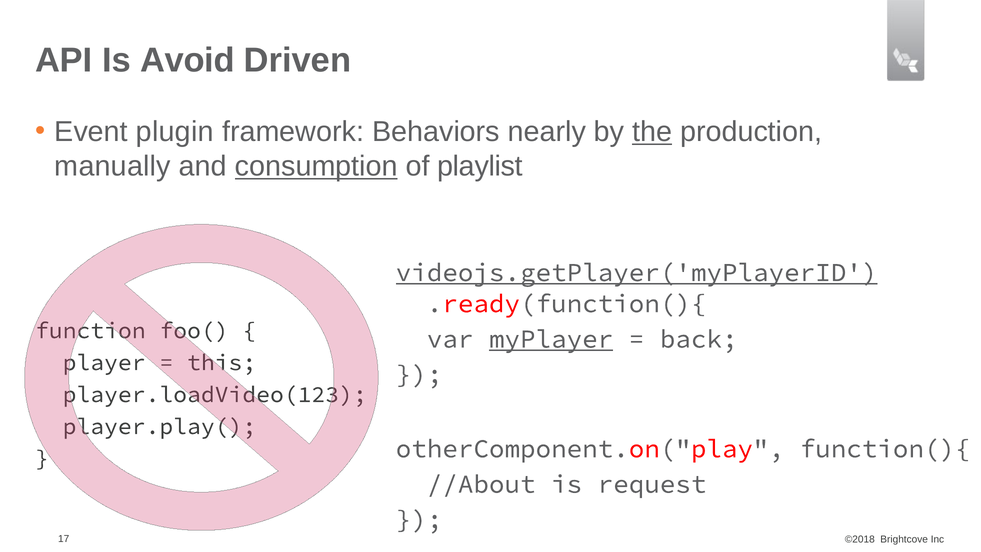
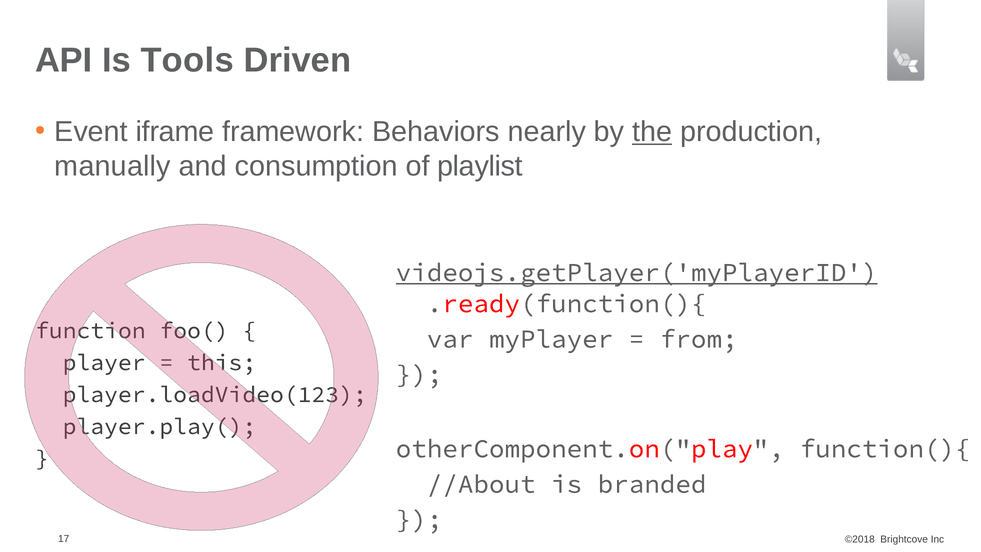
Avoid: Avoid -> Tools
plugin: plugin -> iframe
consumption underline: present -> none
myPlayer underline: present -> none
back: back -> from
request: request -> branded
